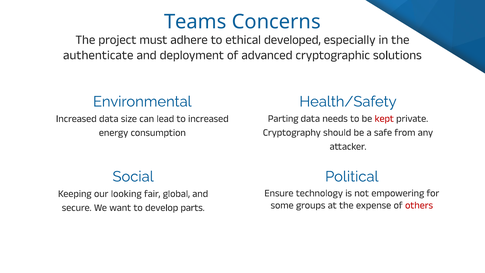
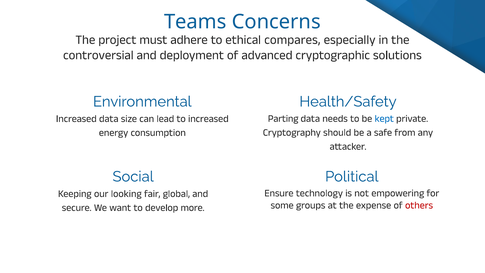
developed: developed -> compares
authenticate: authenticate -> controversial
kept colour: red -> blue
parts: parts -> more
